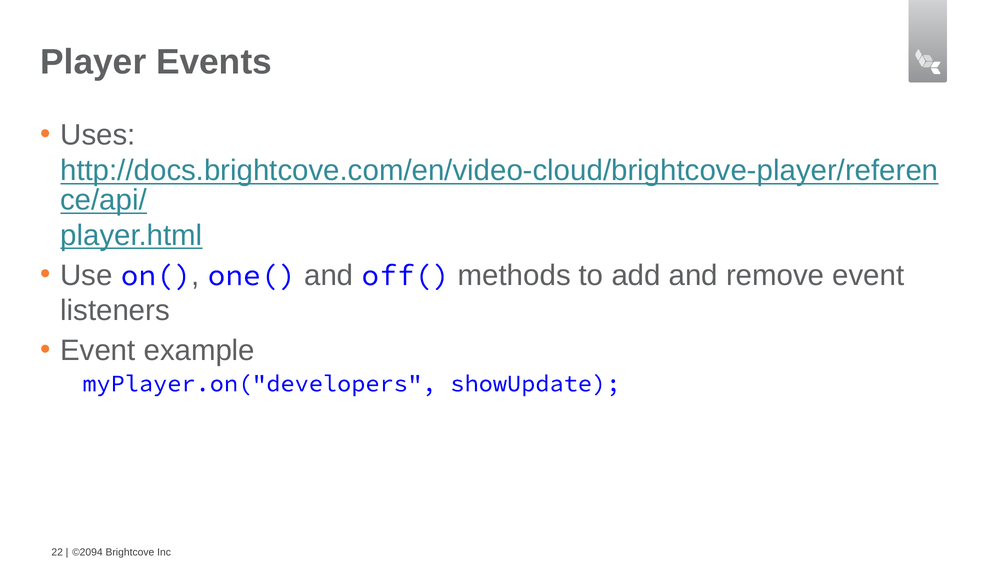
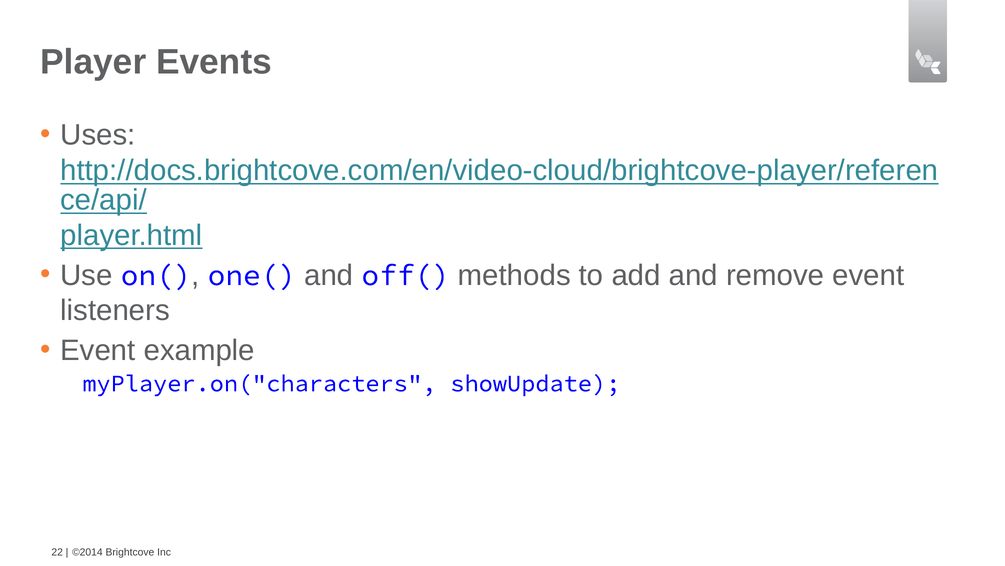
myPlayer.on("developers: myPlayer.on("developers -> myPlayer.on("characters
©2094: ©2094 -> ©2014
